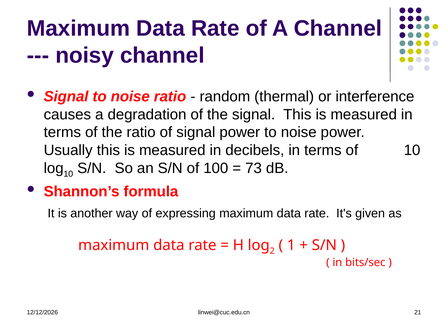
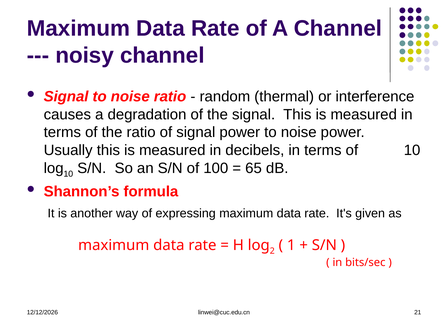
73: 73 -> 65
